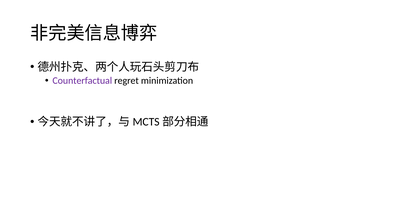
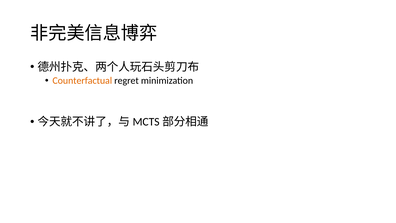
Counterfactual colour: purple -> orange
